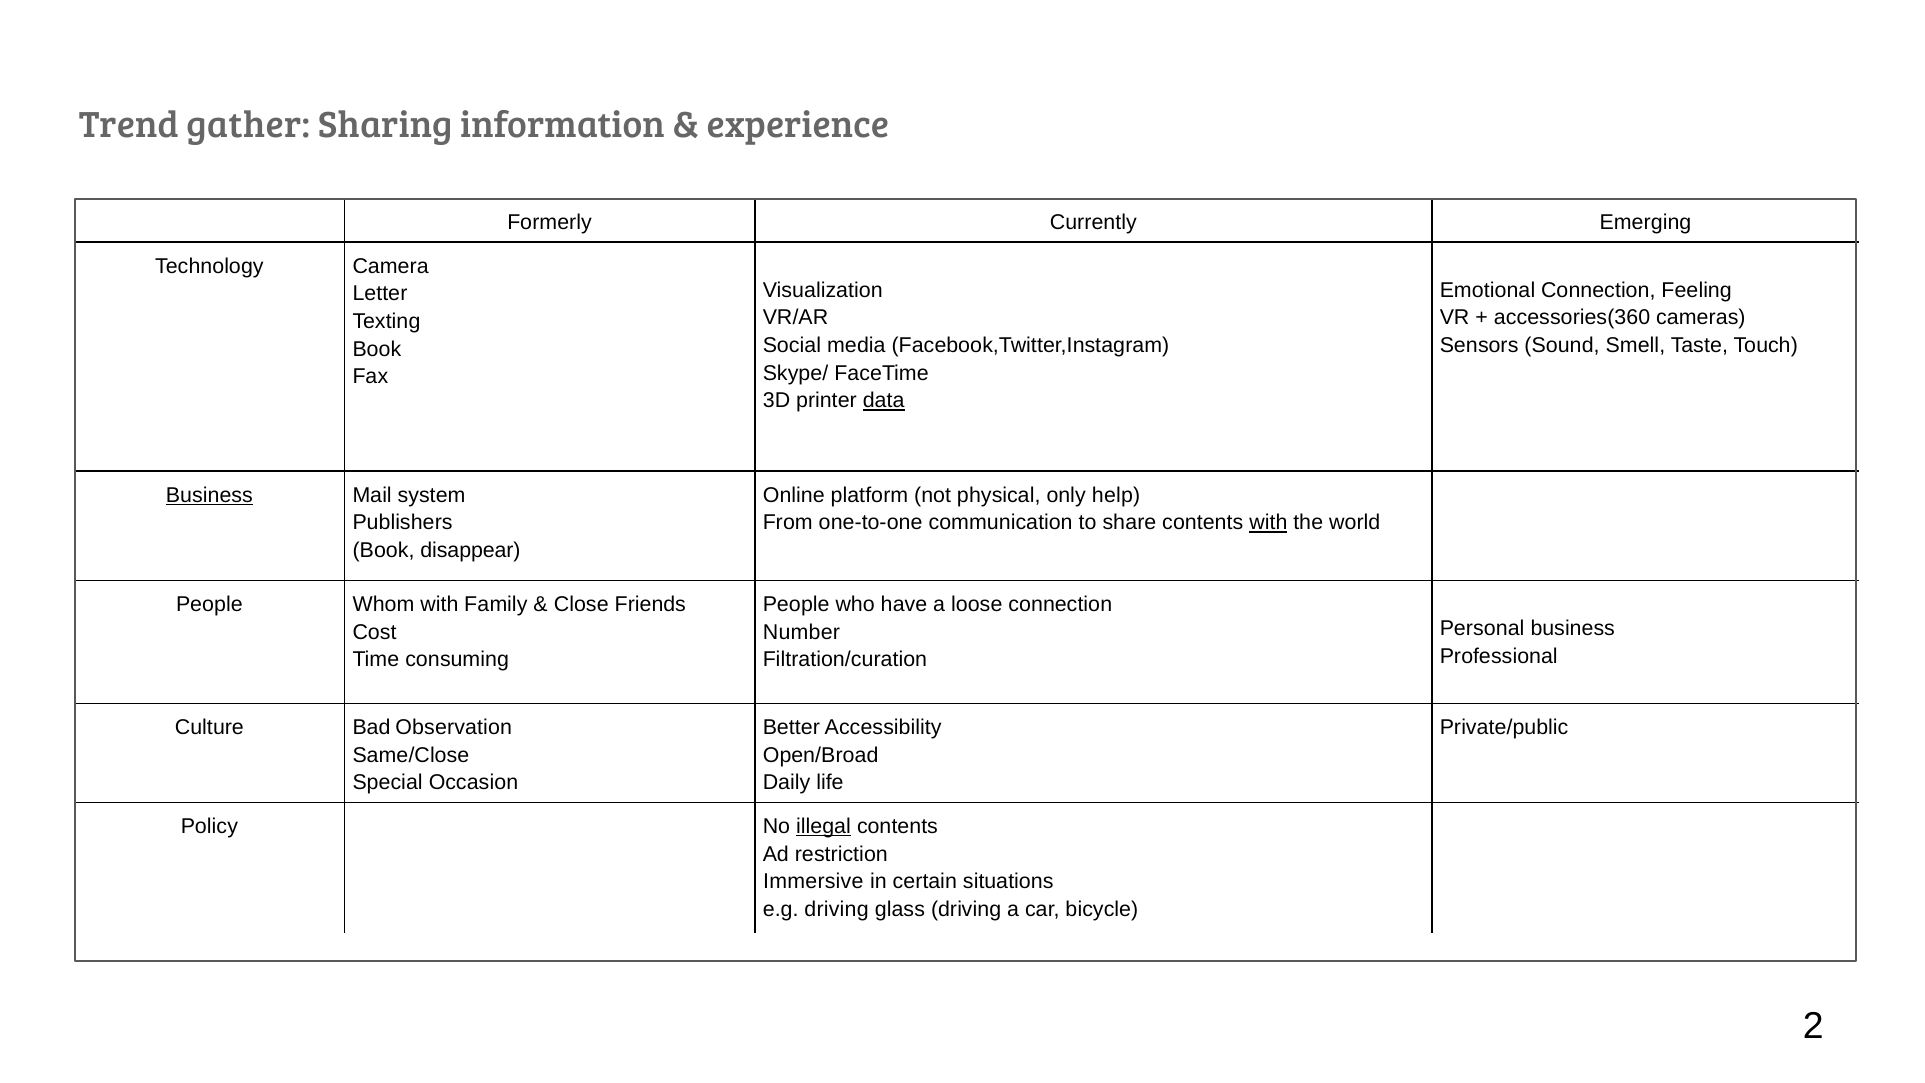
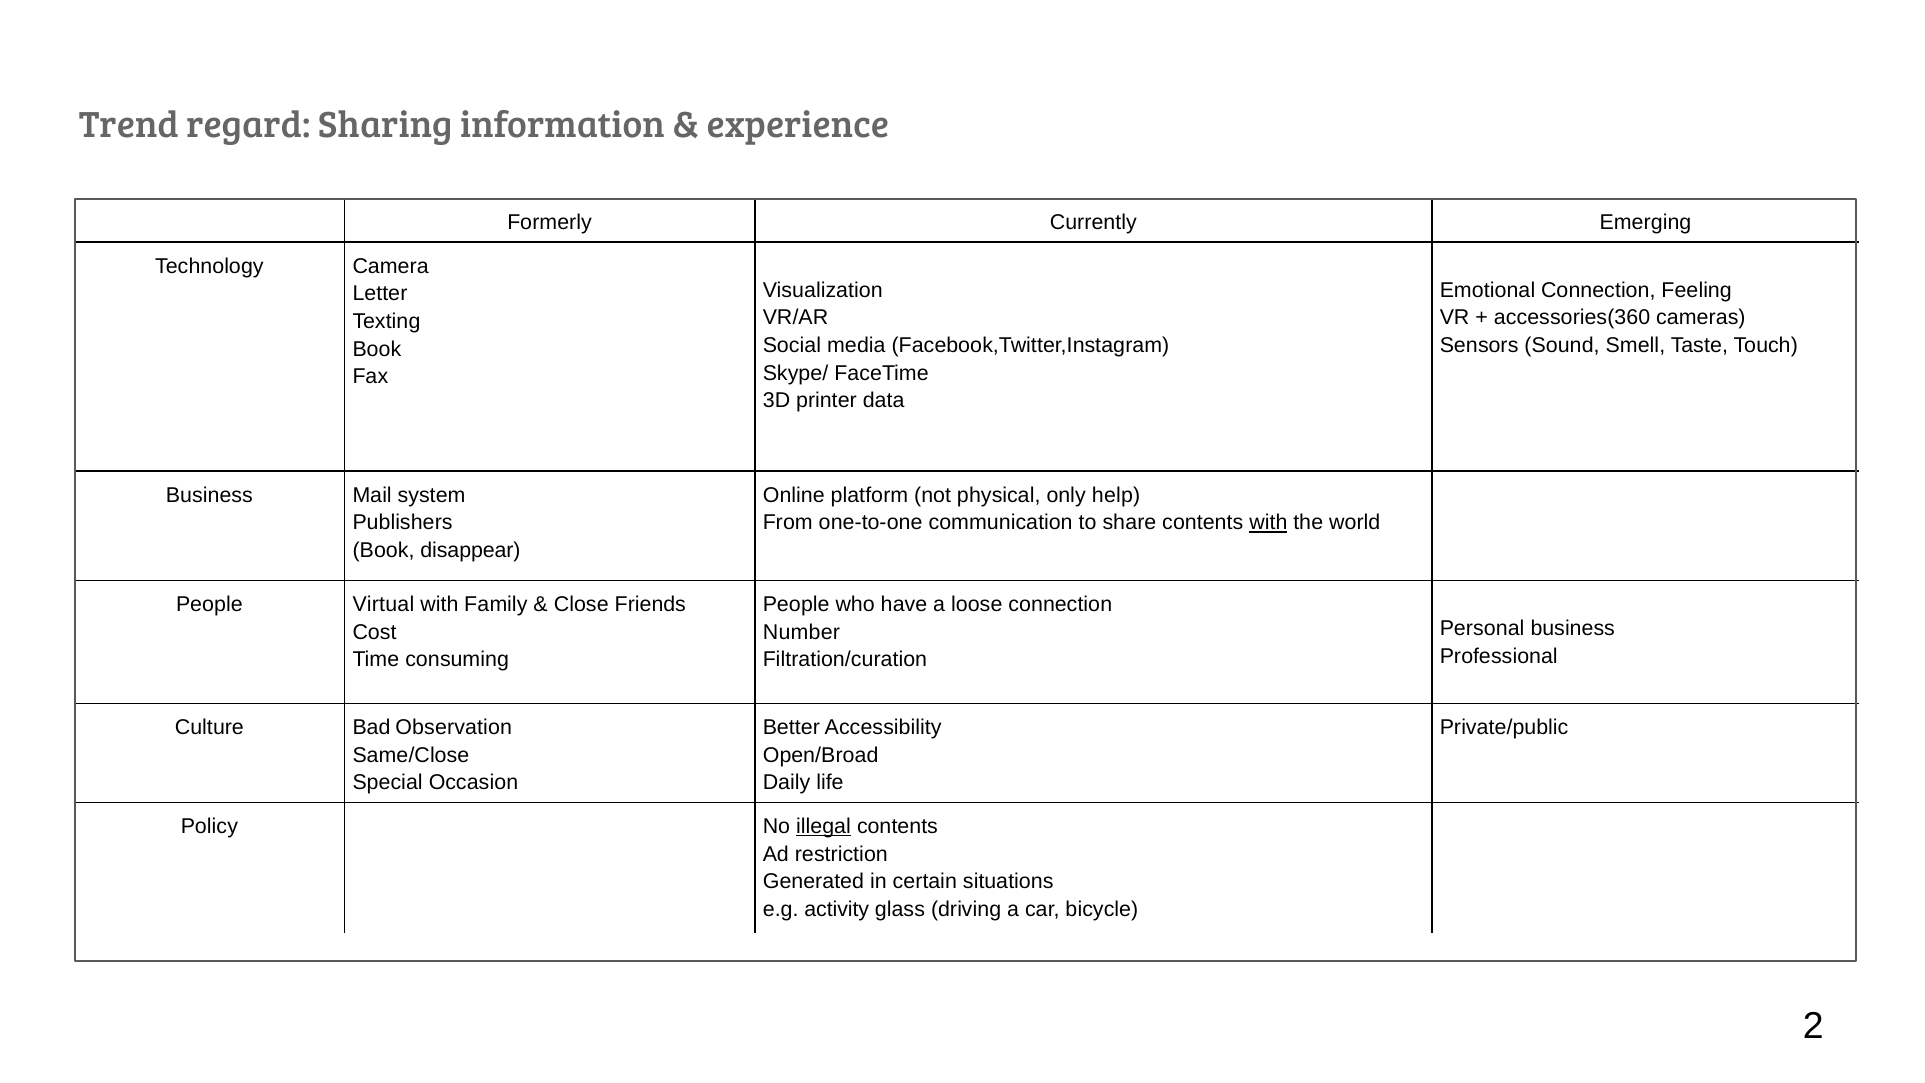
gather: gather -> regard
data underline: present -> none
Business at (209, 495) underline: present -> none
Whom: Whom -> Virtual
Immersive: Immersive -> Generated
e.g driving: driving -> activity
